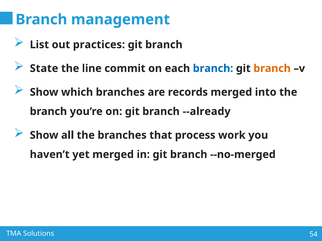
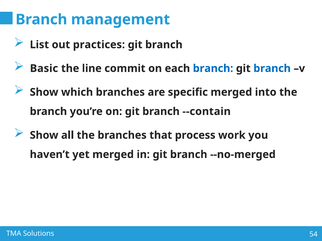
State: State -> Basic
branch at (272, 69) colour: orange -> blue
records: records -> specific
--already: --already -> --contain
